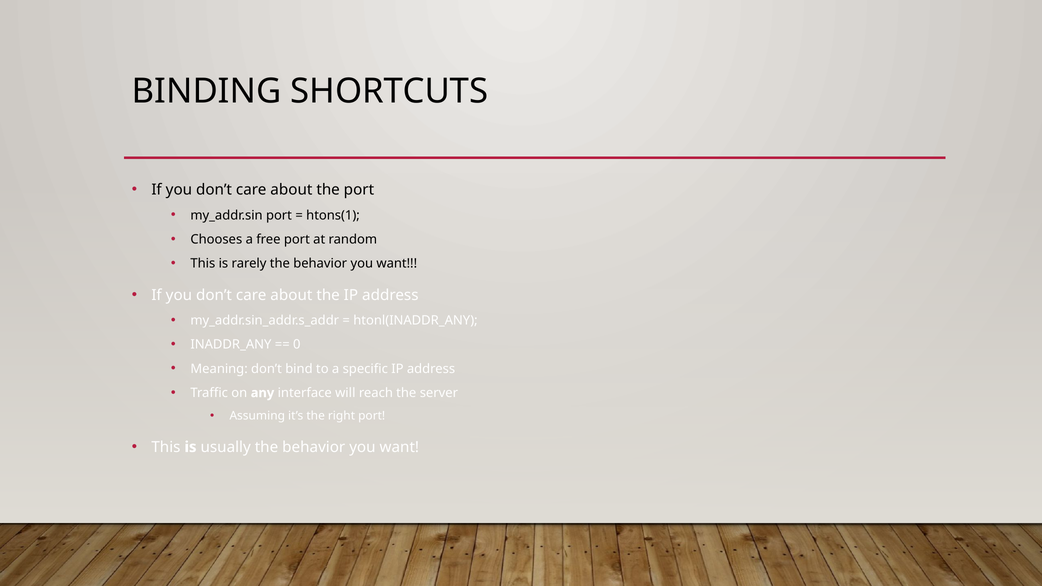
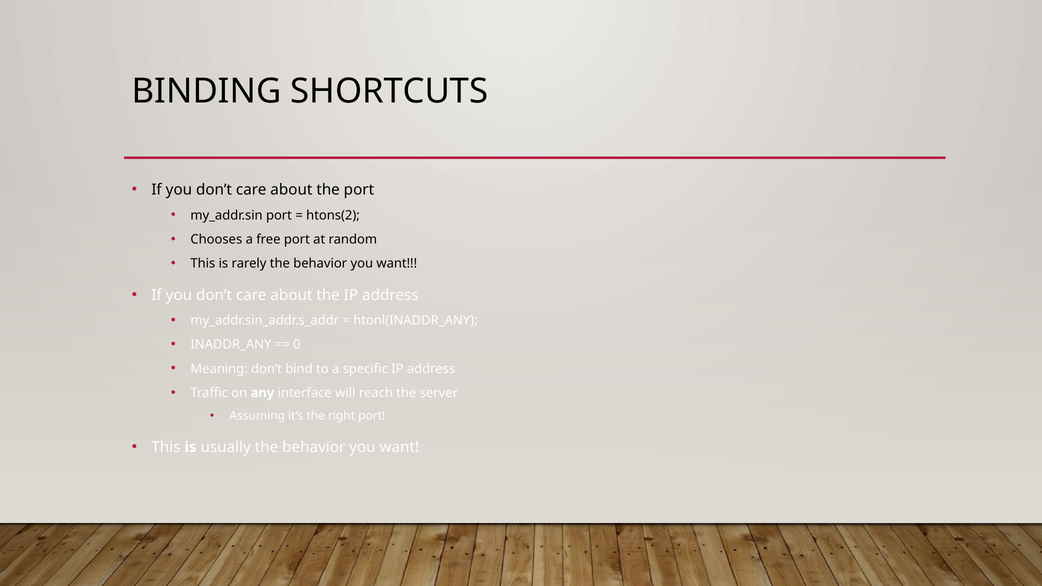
htons(1: htons(1 -> htons(2
